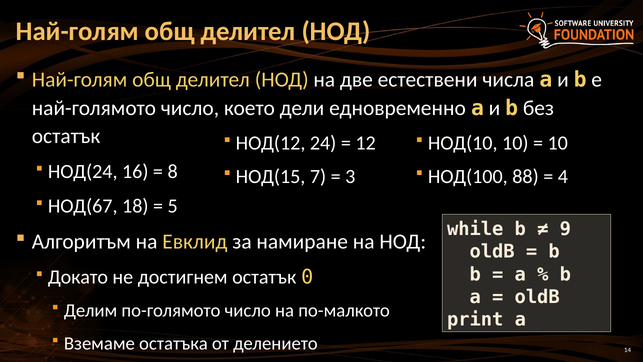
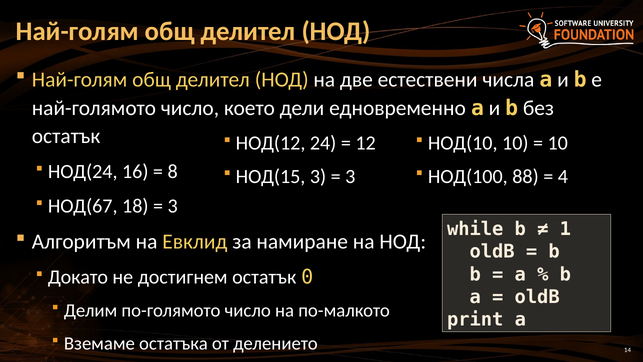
НОД(15 7: 7 -> 3
5 at (173, 206): 5 -> 3
9: 9 -> 1
